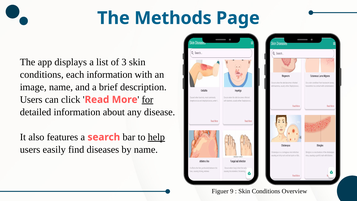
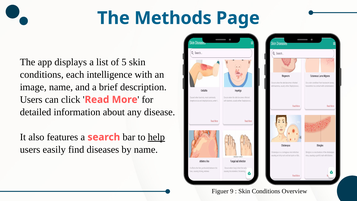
3: 3 -> 5
each information: information -> intelligence
for underline: present -> none
